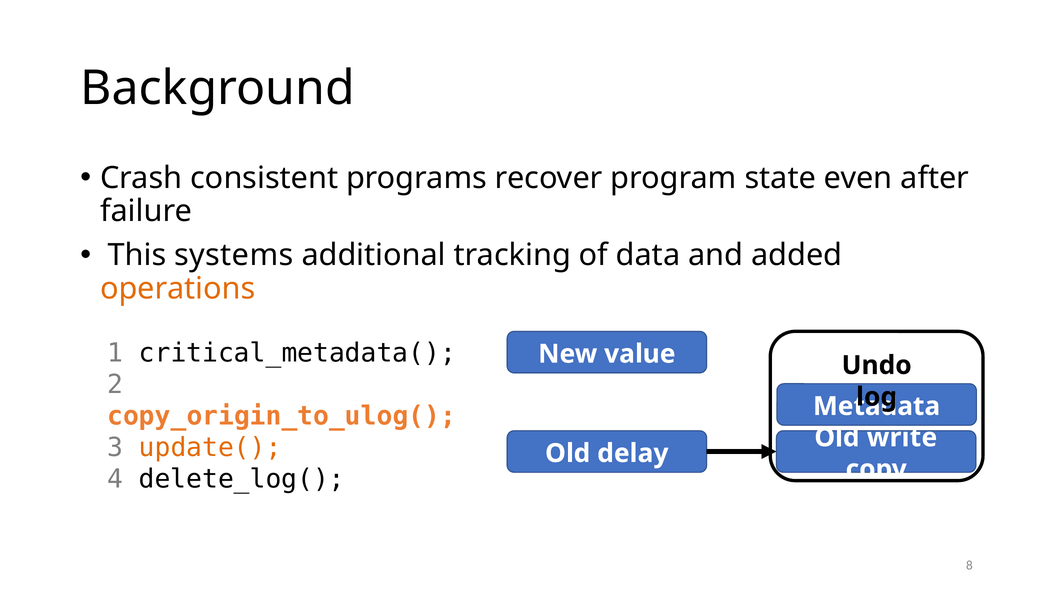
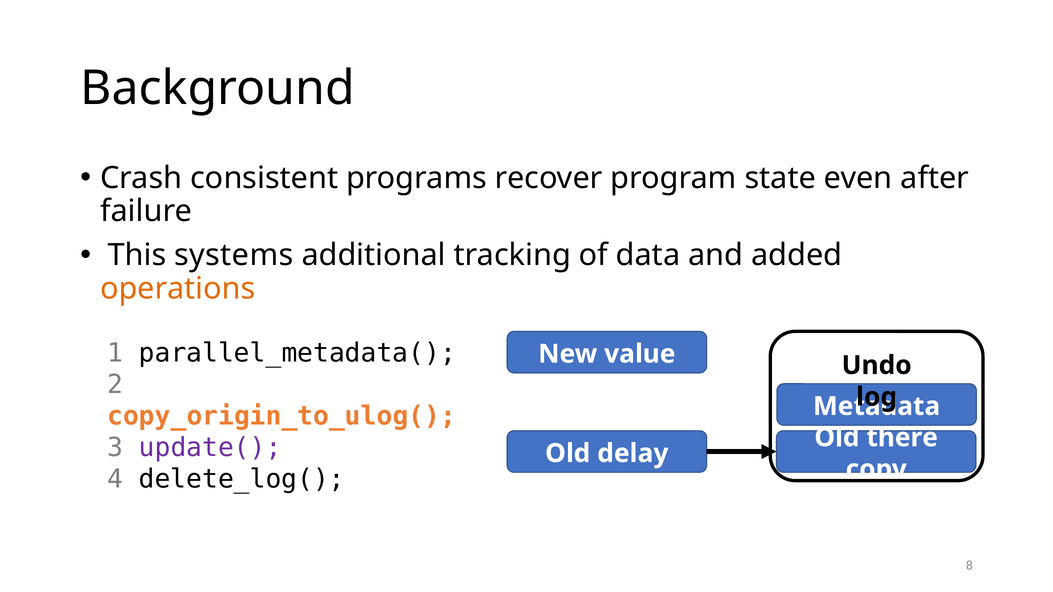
critical_metadata(: critical_metadata( -> parallel_metadata(
write: write -> there
update( colour: orange -> purple
